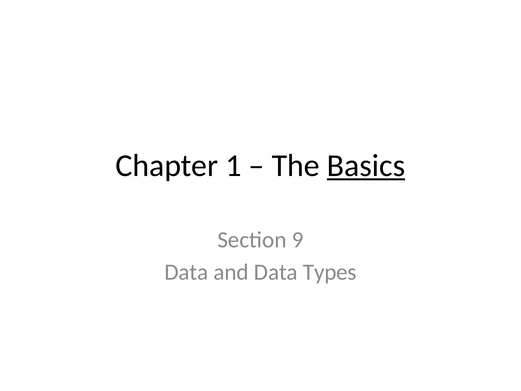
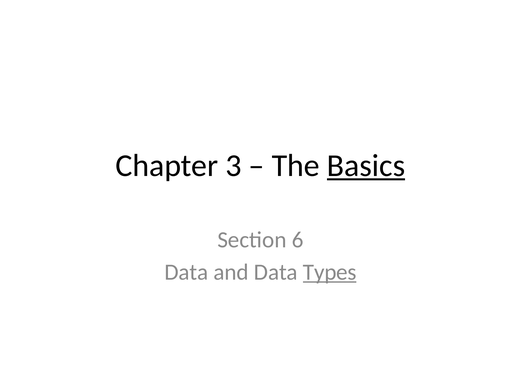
1: 1 -> 3
9: 9 -> 6
Types underline: none -> present
